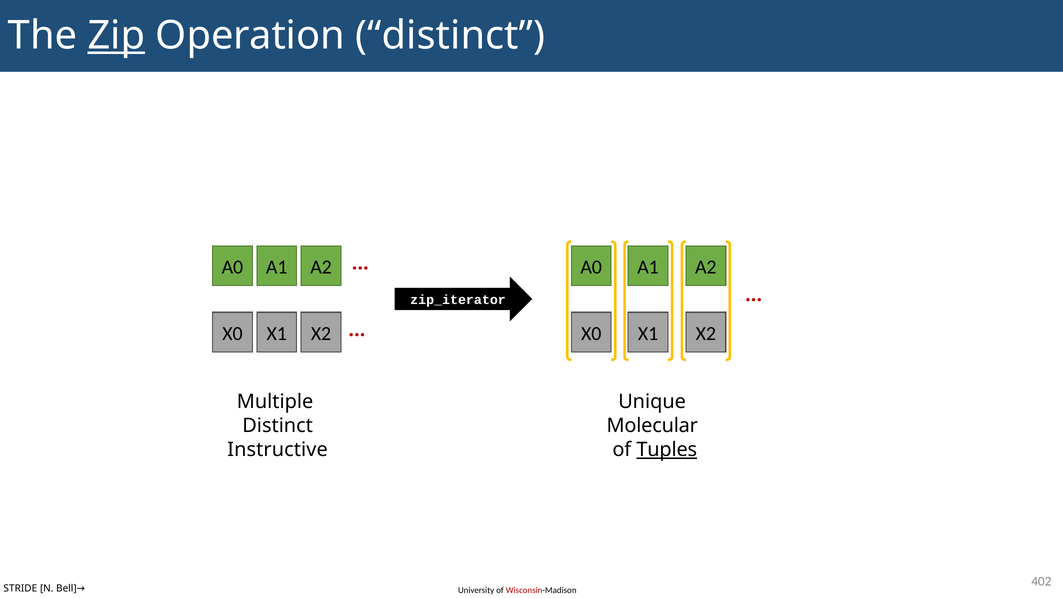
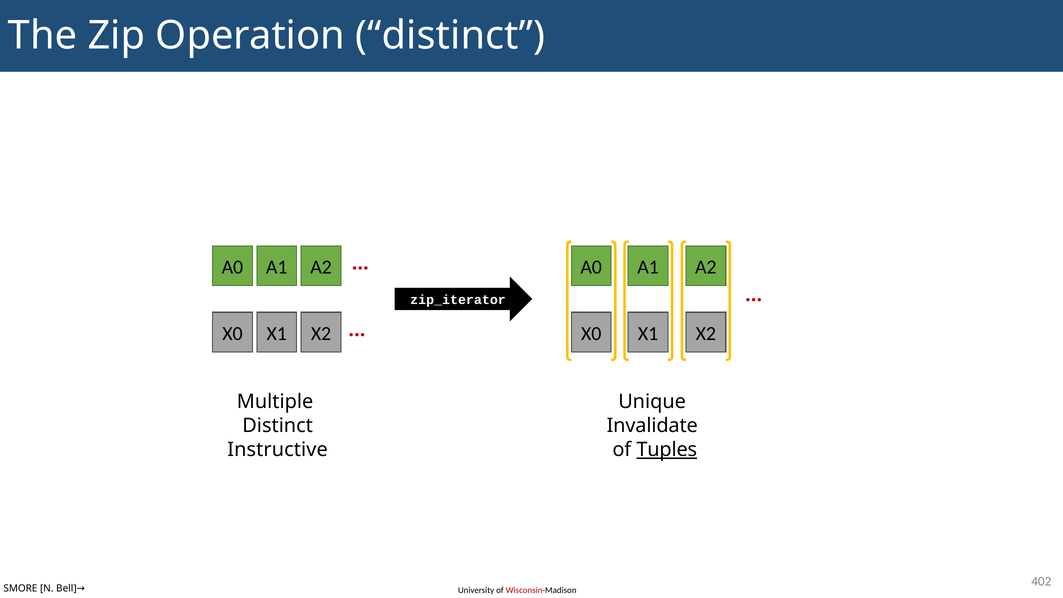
Zip underline: present -> none
Molecular: Molecular -> Invalidate
STRIDE: STRIDE -> SMORE
